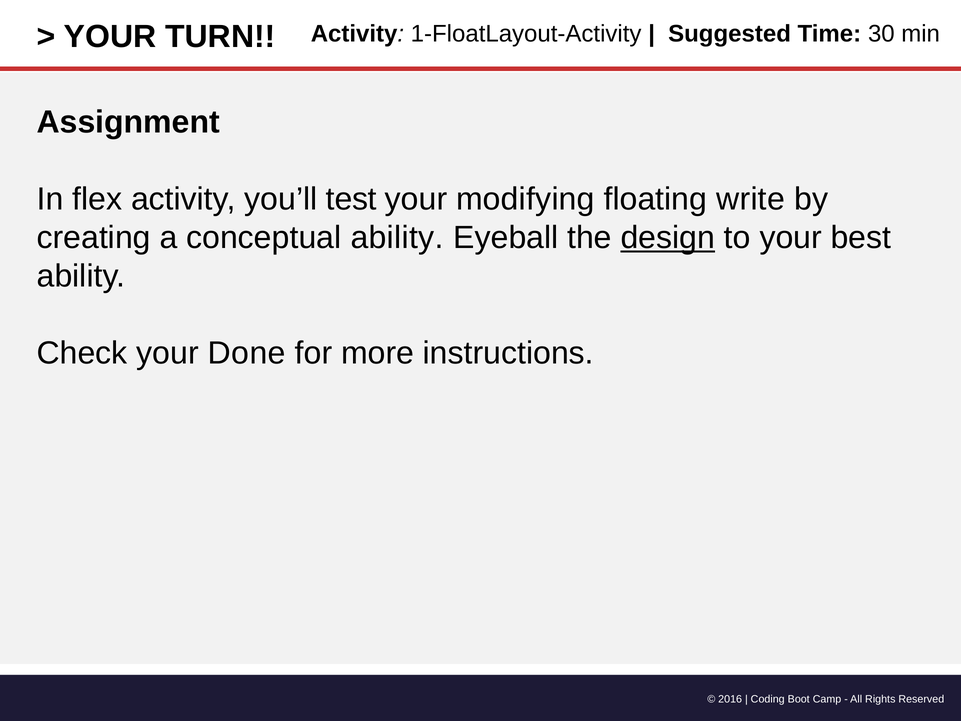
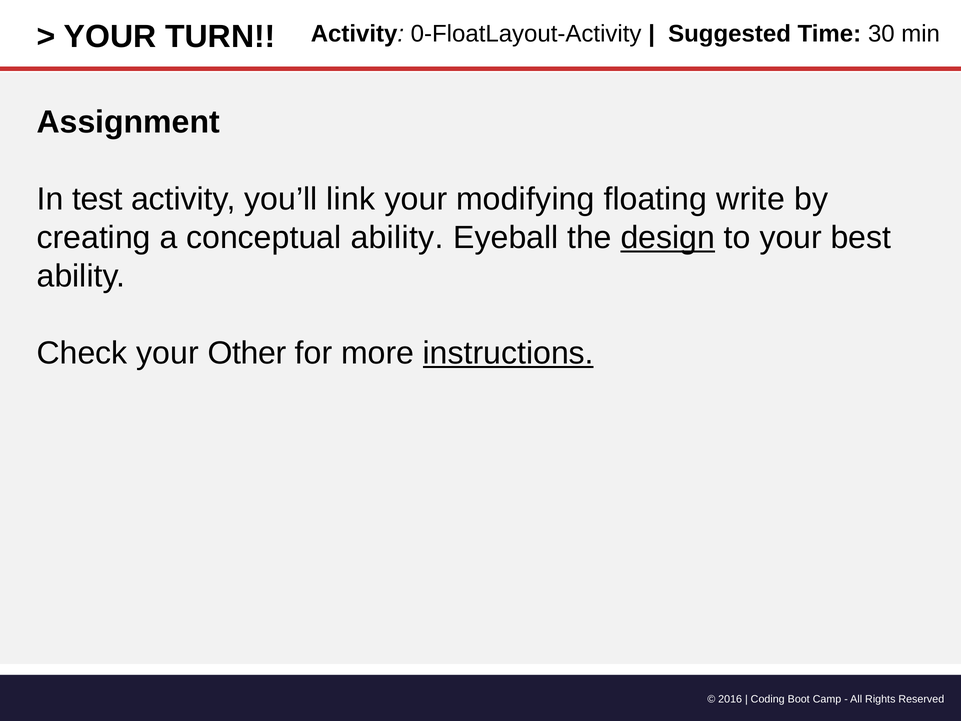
1-FloatLayout-Activity: 1-FloatLayout-Activity -> 0-FloatLayout-Activity
flex: flex -> test
test: test -> link
Done: Done -> Other
instructions underline: none -> present
